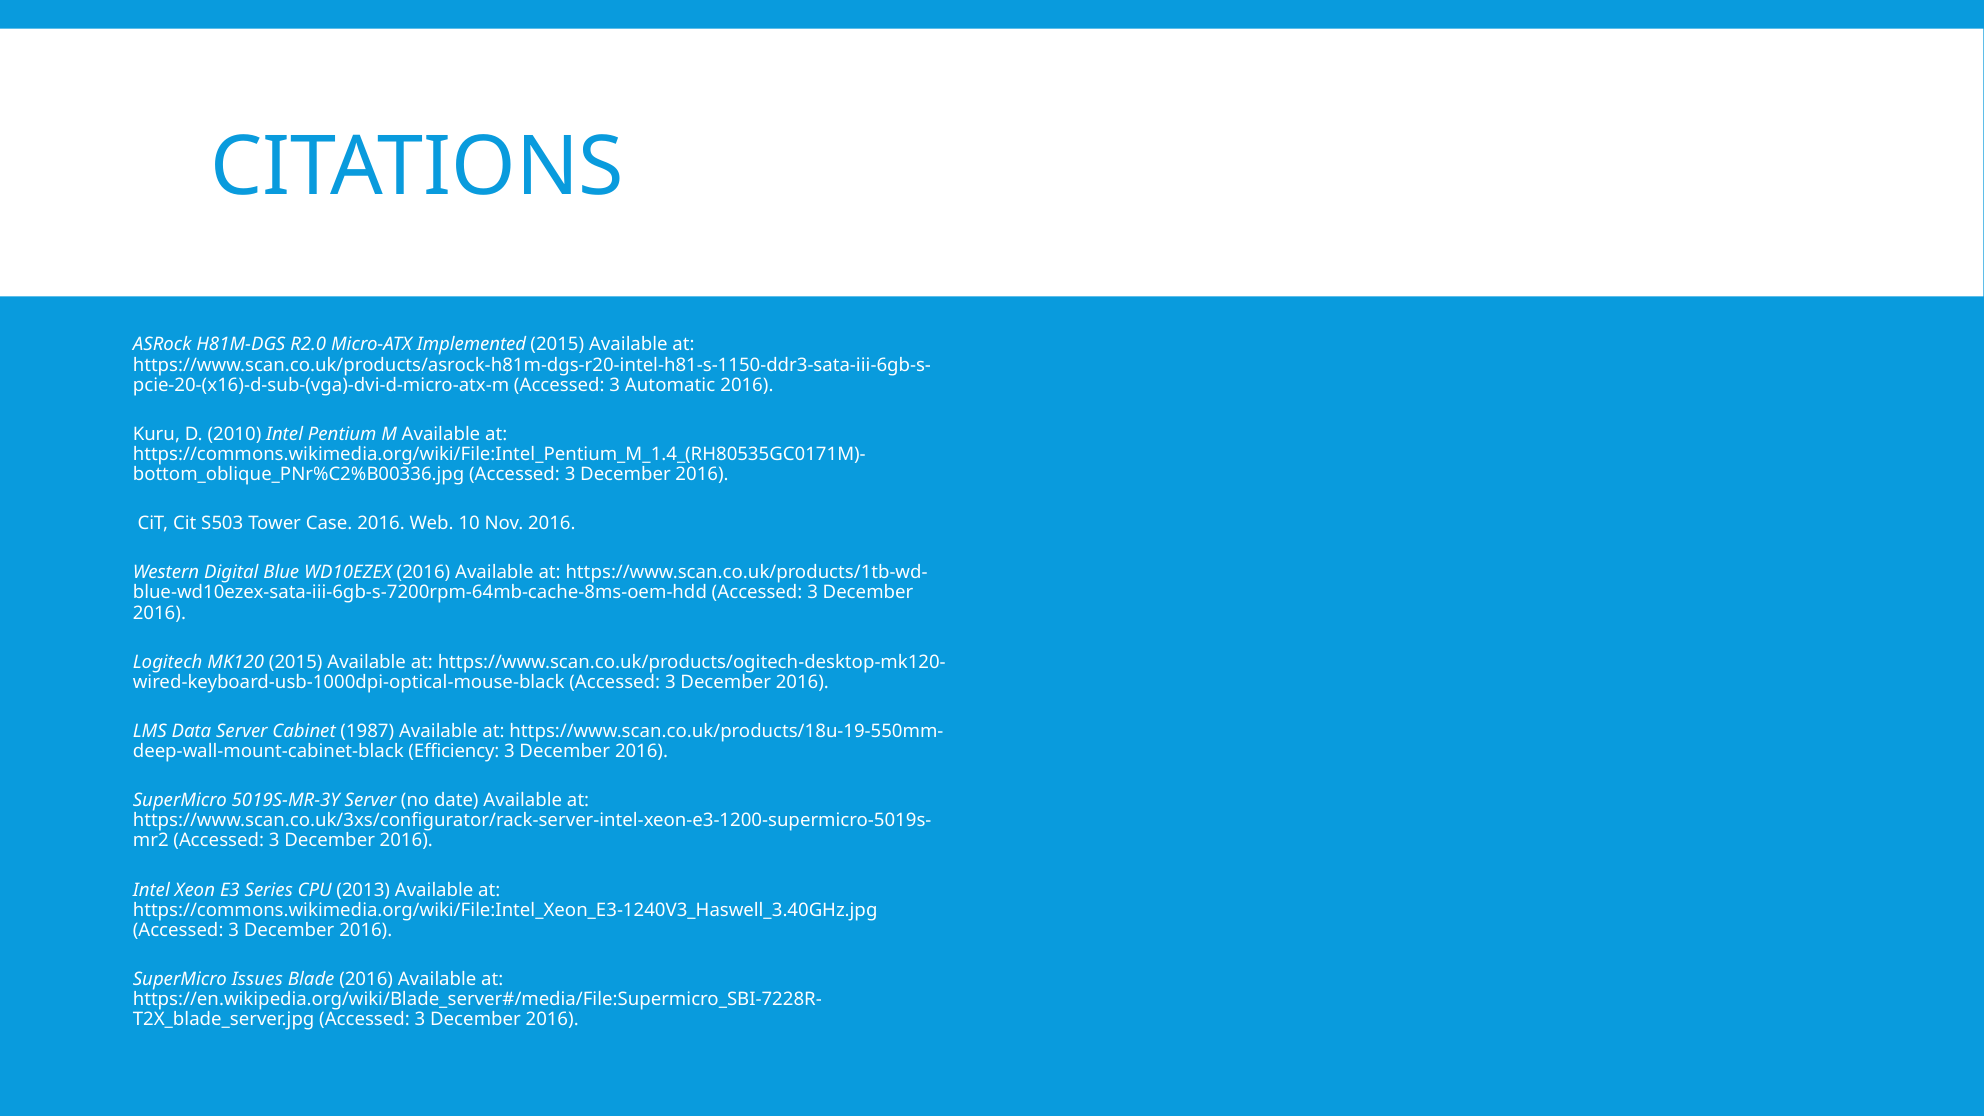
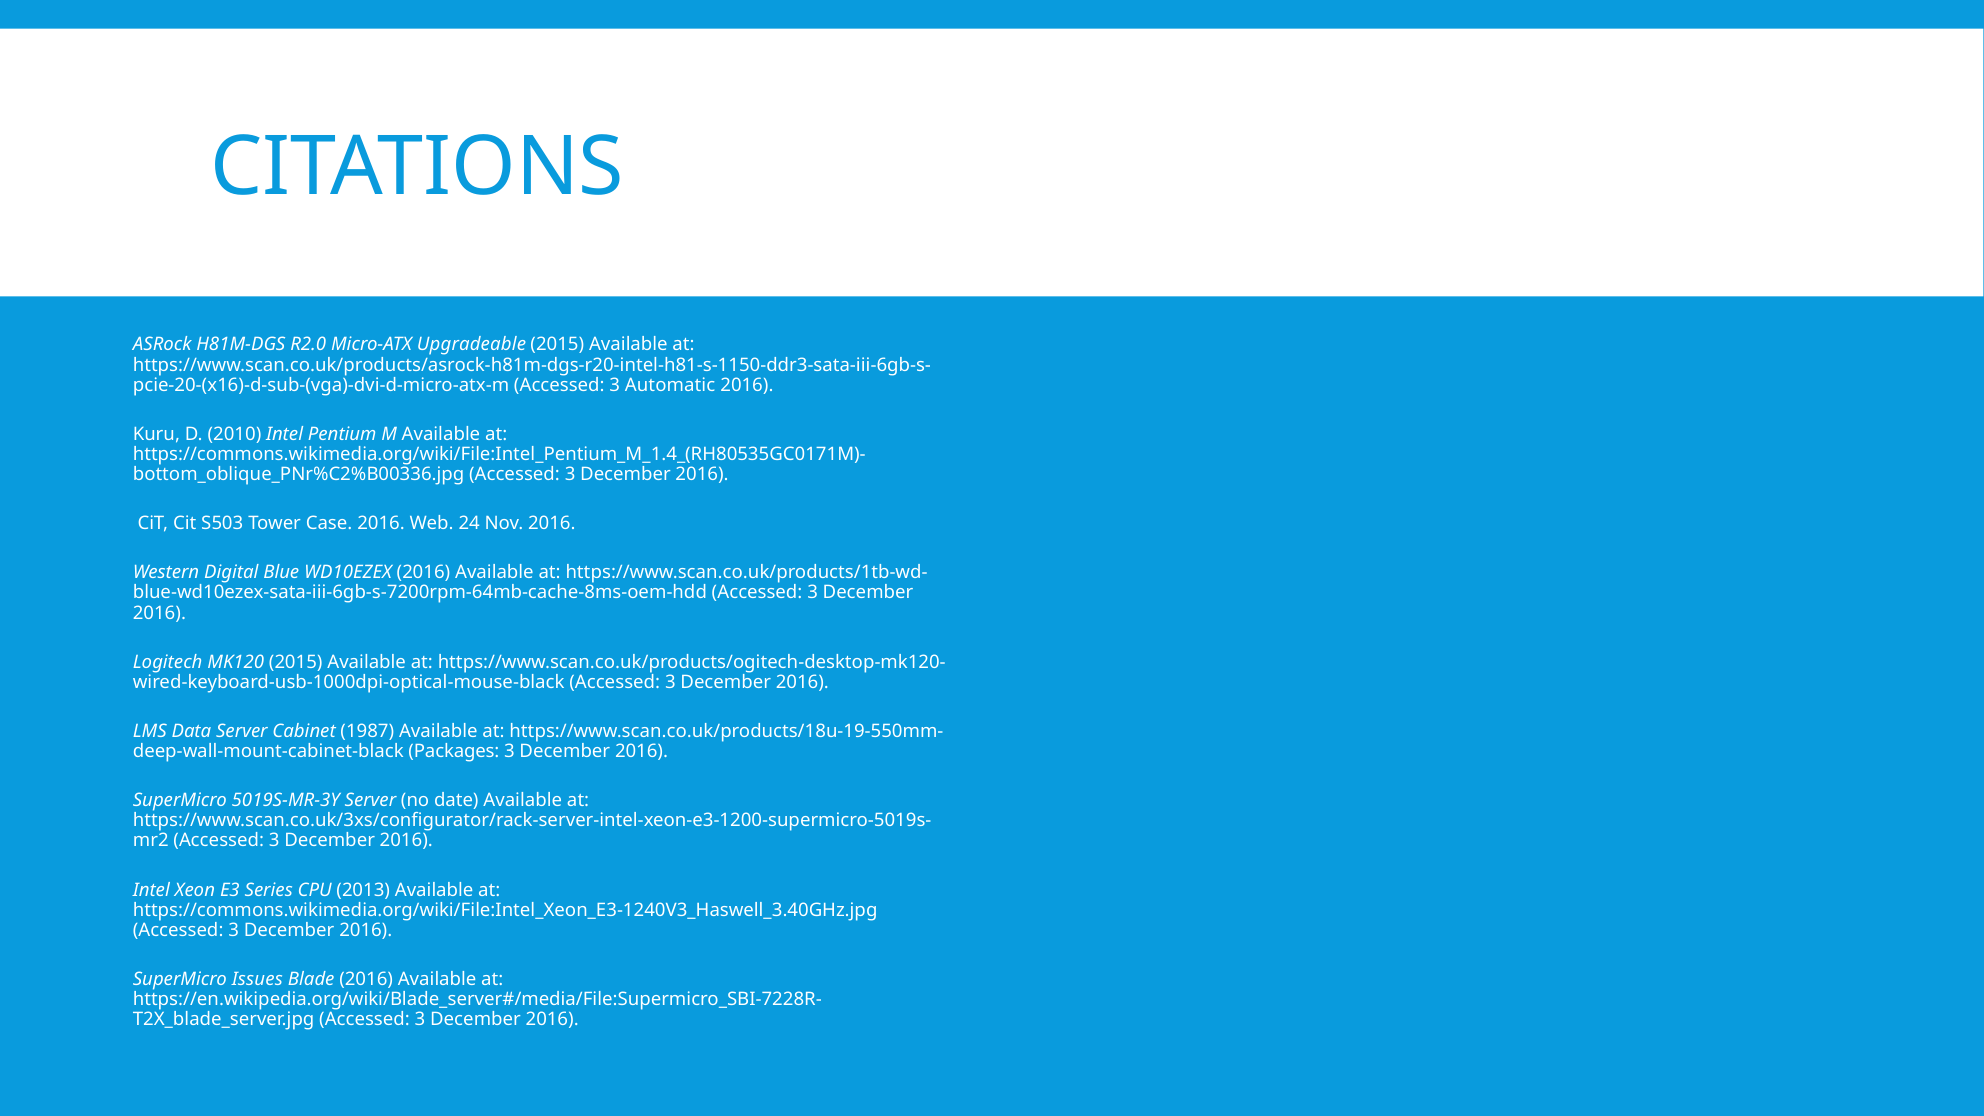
Implemented: Implemented -> Upgradeable
10: 10 -> 24
Efficiency: Efficiency -> Packages
